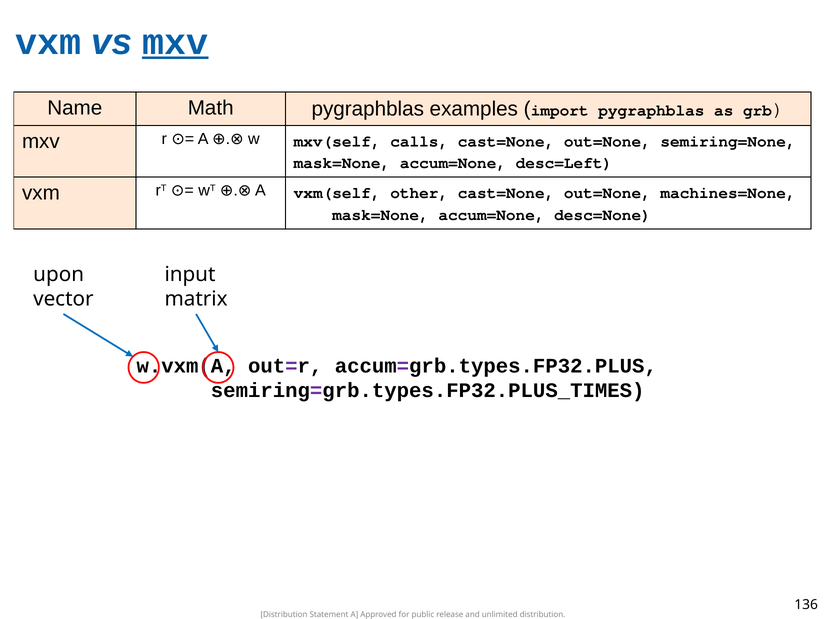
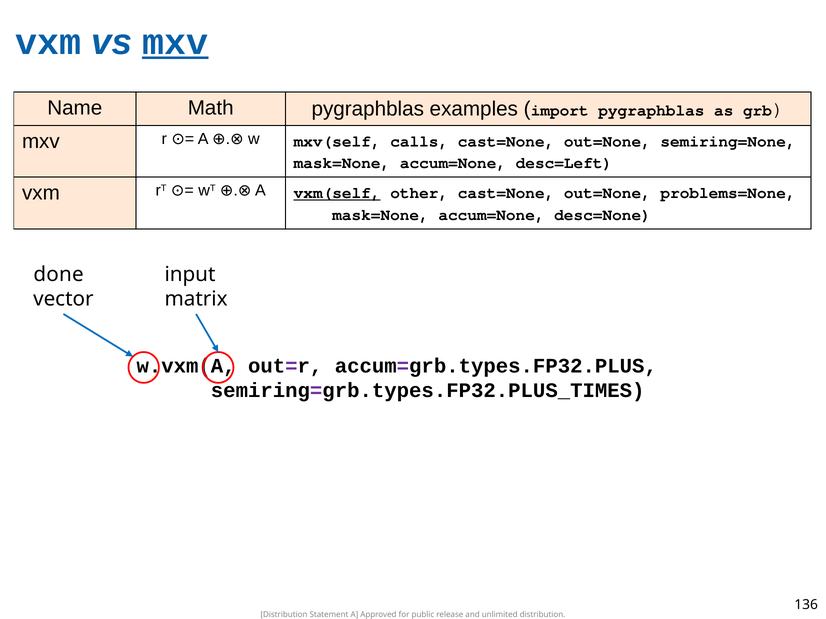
vxm(self underline: none -> present
machines=None: machines=None -> problems=None
upon: upon -> done
